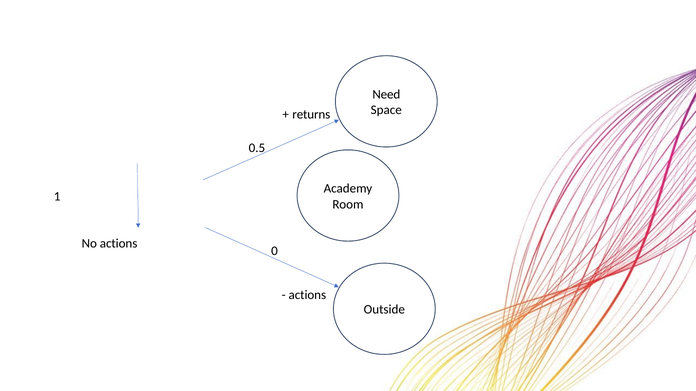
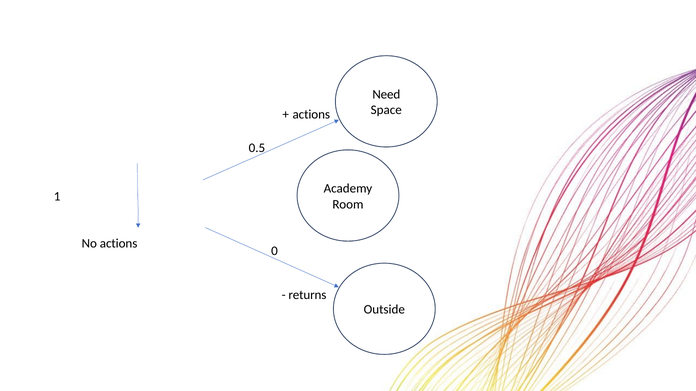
returns at (311, 114): returns -> actions
actions at (307, 295): actions -> returns
